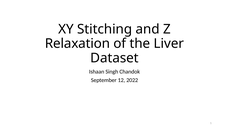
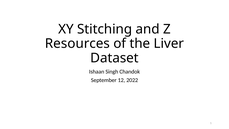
Relaxation: Relaxation -> Resources
